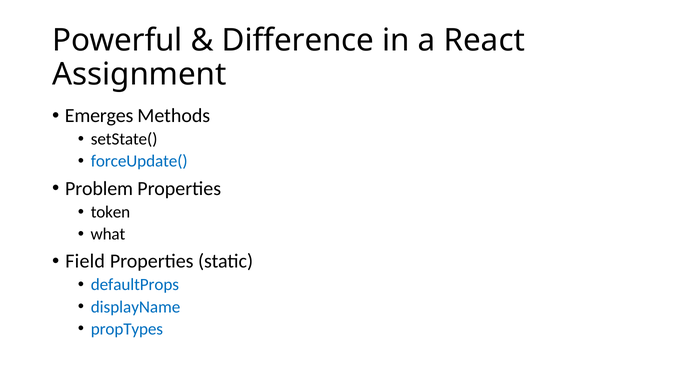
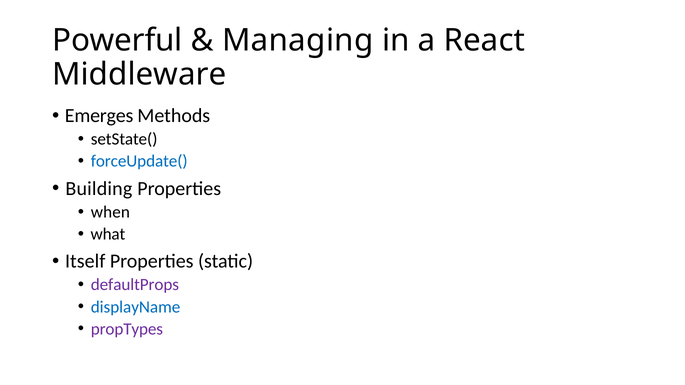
Difference: Difference -> Managing
Assignment: Assignment -> Middleware
Problem: Problem -> Building
token: token -> when
Field: Field -> Itself
defaultProps colour: blue -> purple
propTypes colour: blue -> purple
